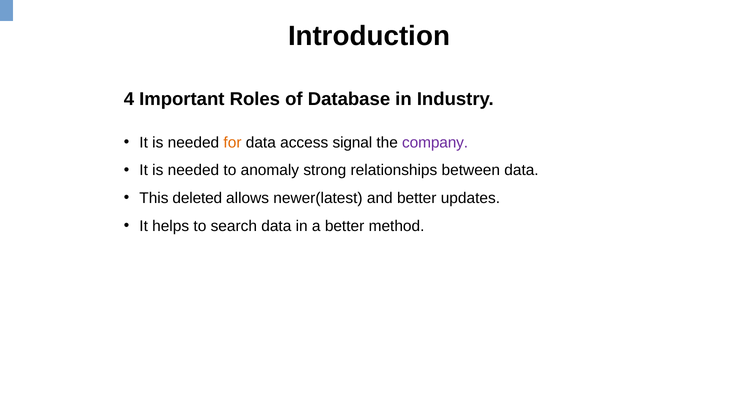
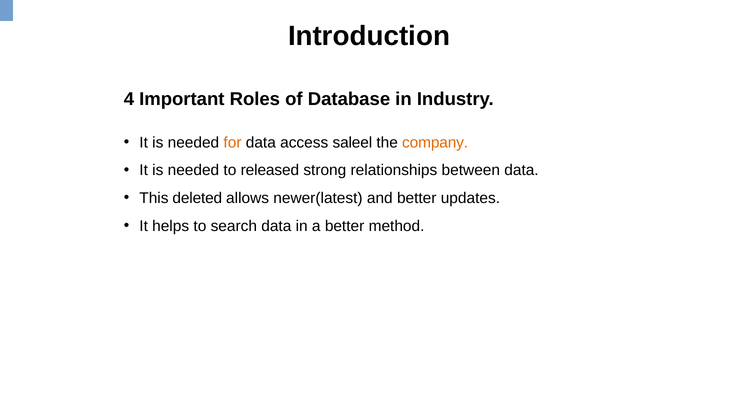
signal: signal -> saleel
company colour: purple -> orange
anomaly: anomaly -> released
